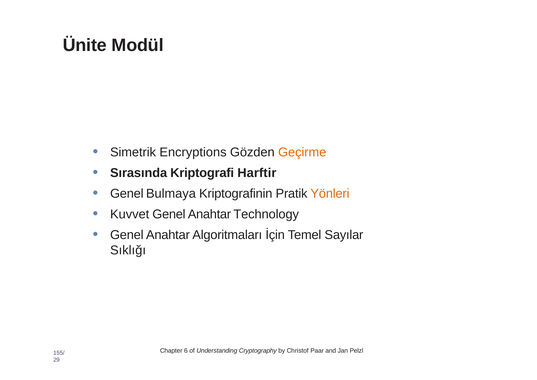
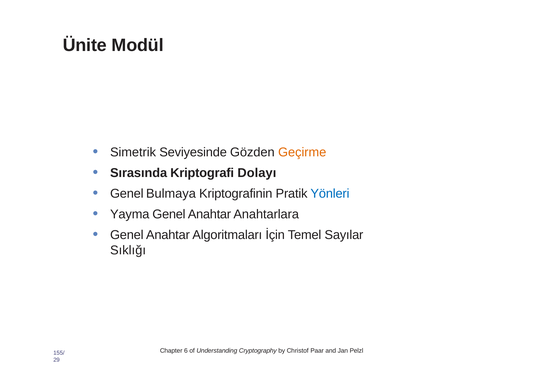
Encryptions: Encryptions -> Seviyesinde
Harftir: Harftir -> Dolayı
Yönleri colour: orange -> blue
Kuvvet: Kuvvet -> Yayma
Technology: Technology -> Anahtarlara
